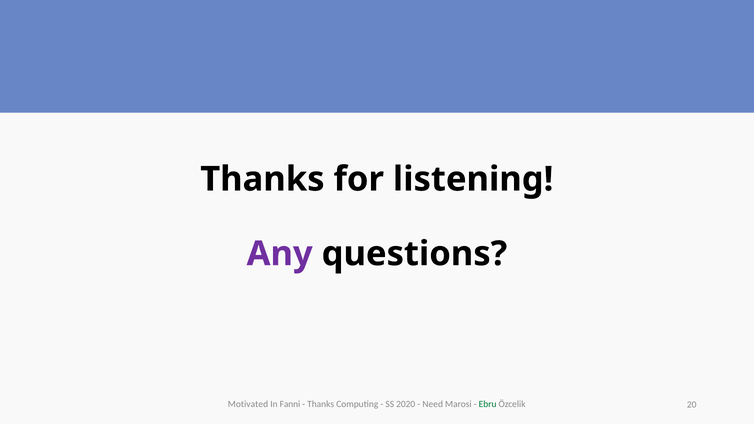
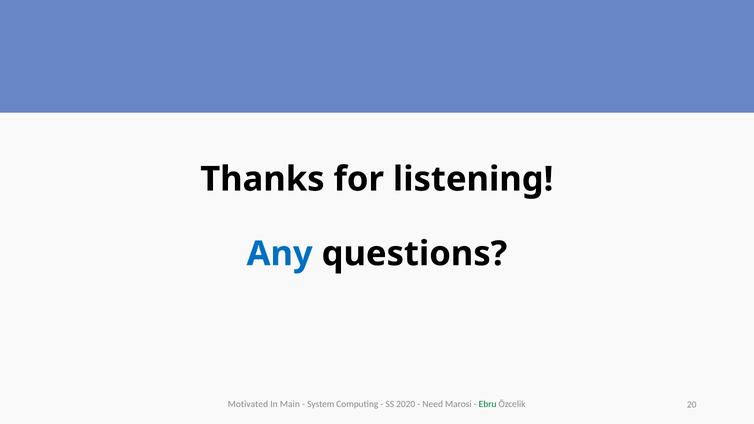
Any colour: purple -> blue
Fanni: Fanni -> Main
Thanks at (321, 404): Thanks -> System
